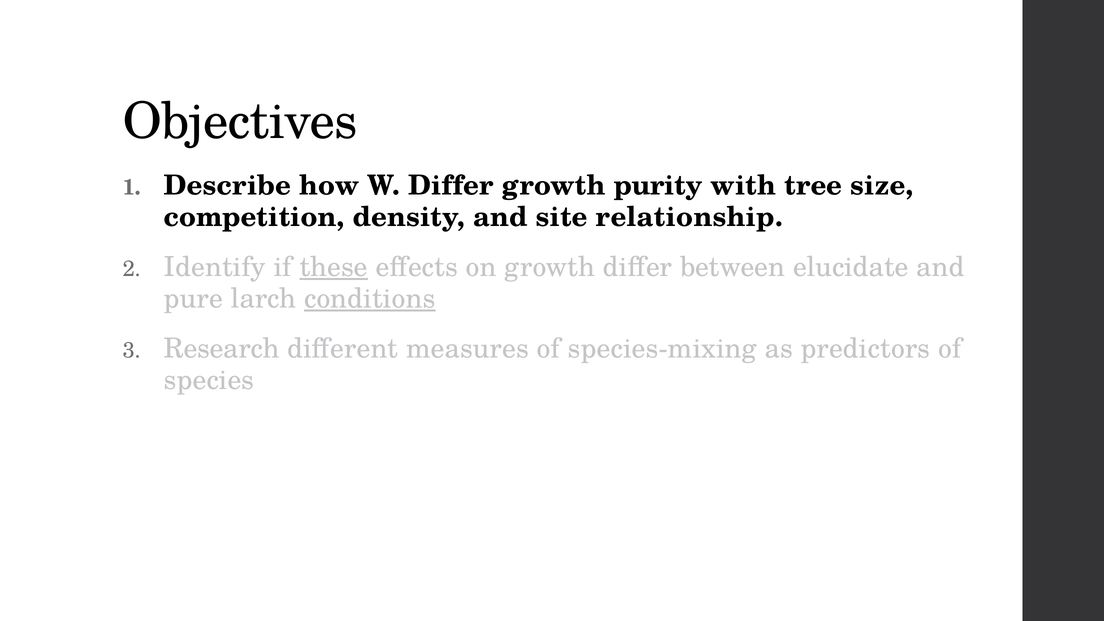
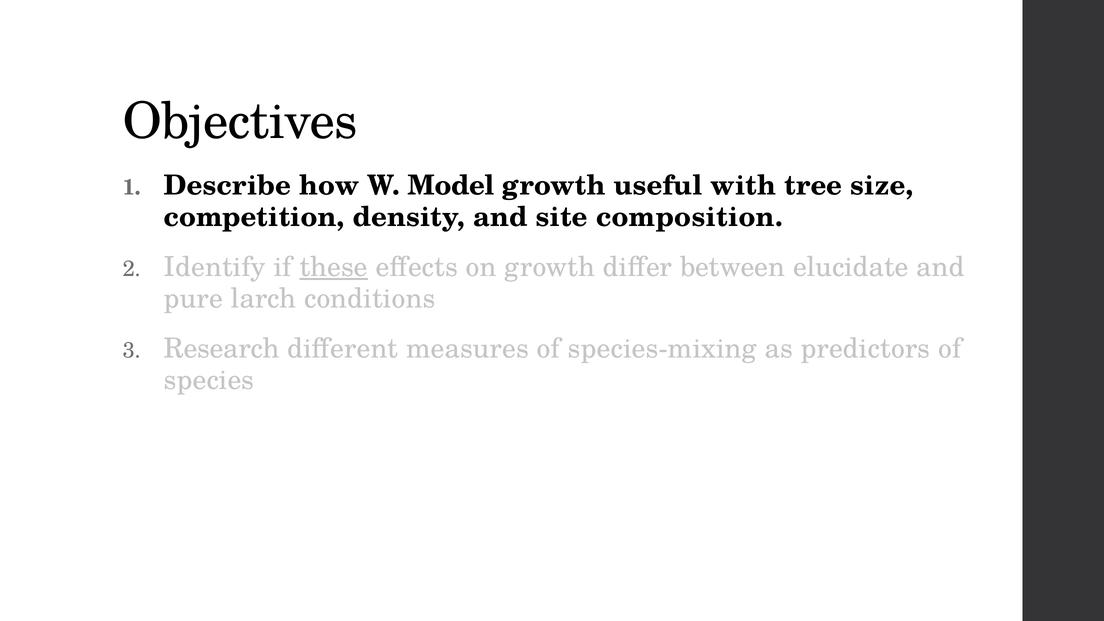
W Differ: Differ -> Model
purity: purity -> useful
relationship: relationship -> composition
conditions underline: present -> none
